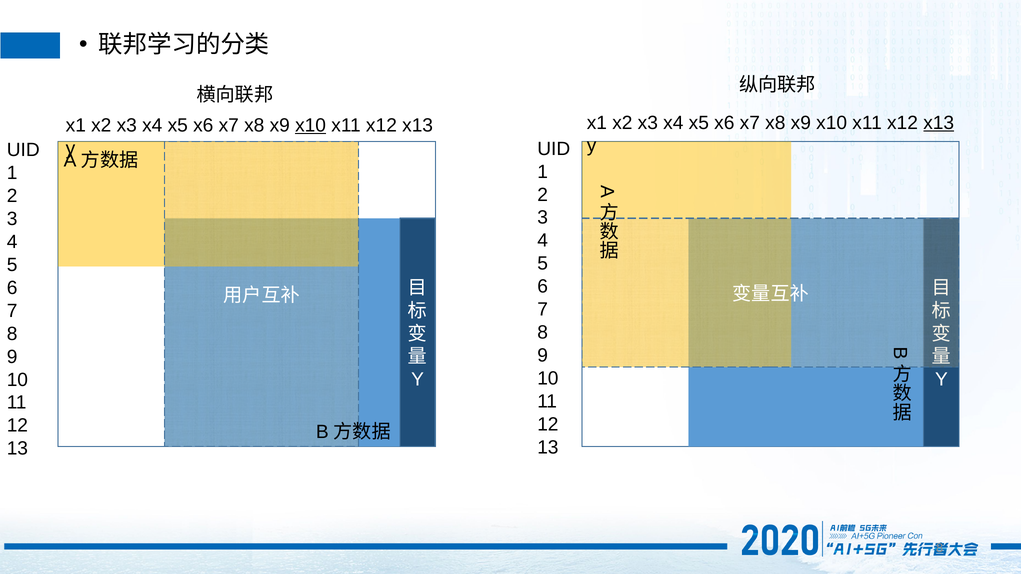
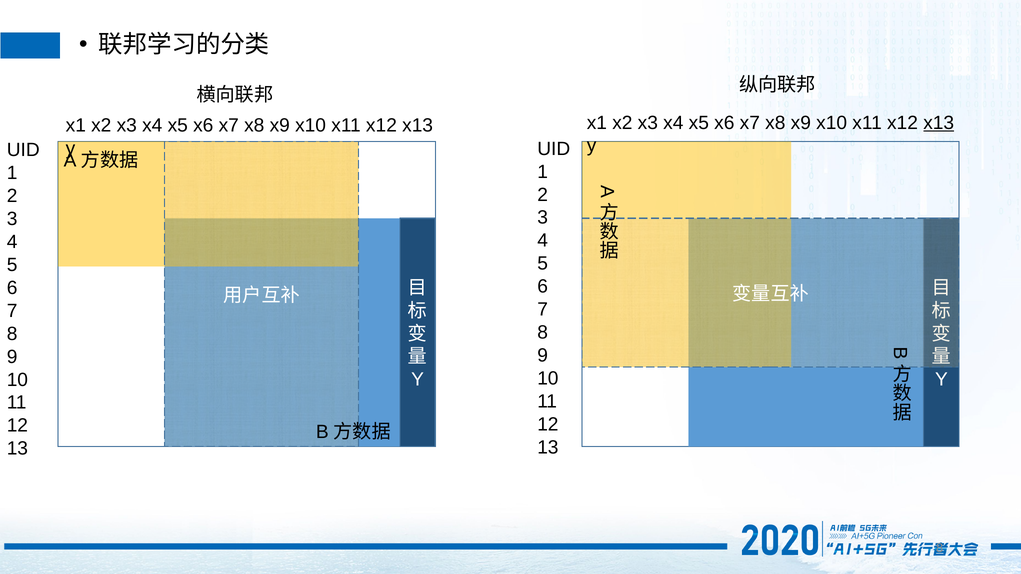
x10 at (311, 125) underline: present -> none
